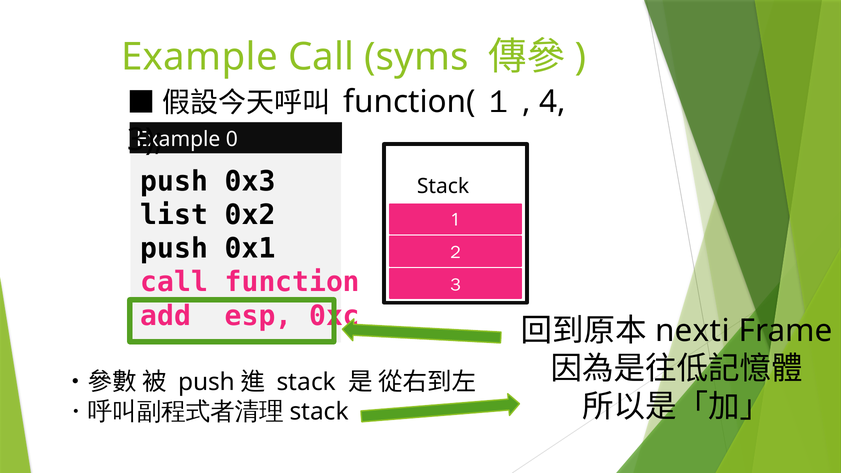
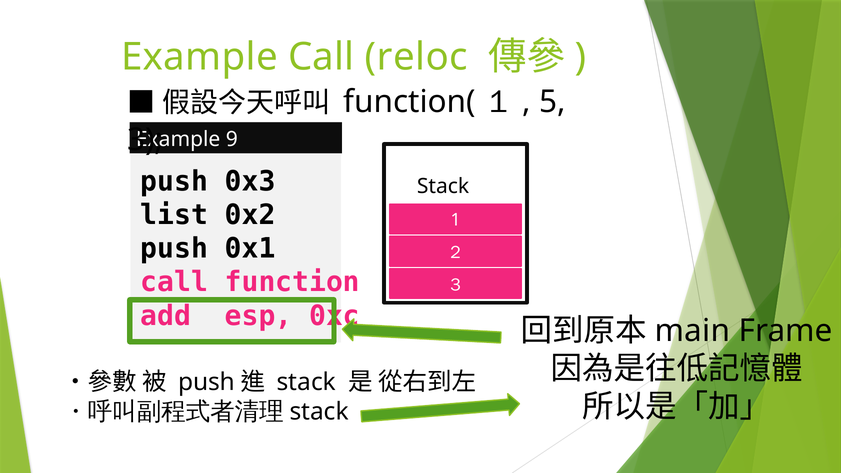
syms: syms -> reloc
4: 4 -> 5
0: 0 -> 9
nexti: nexti -> main
